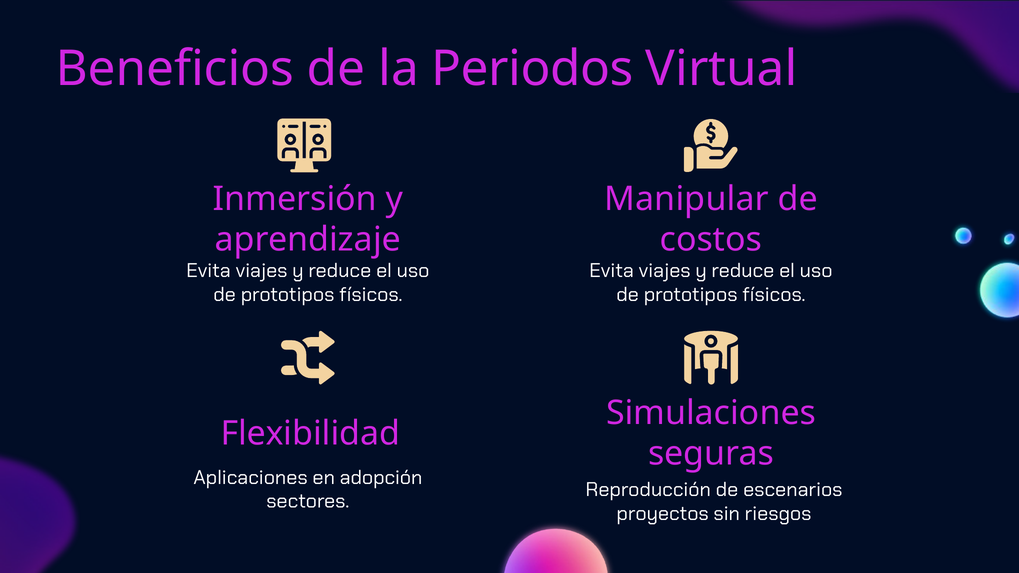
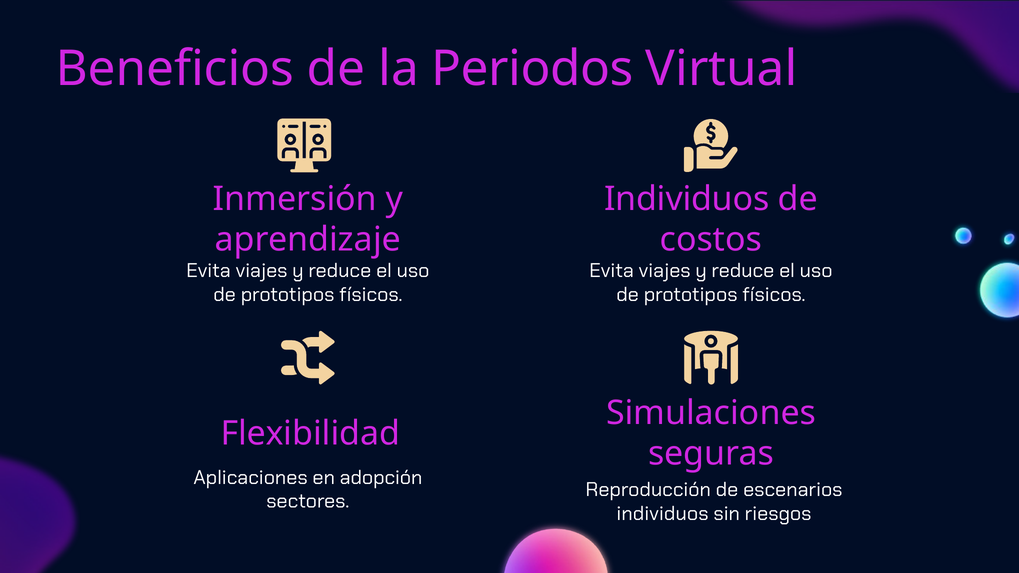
Manipular at (687, 199): Manipular -> Individuos
proyectos at (663, 514): proyectos -> individuos
